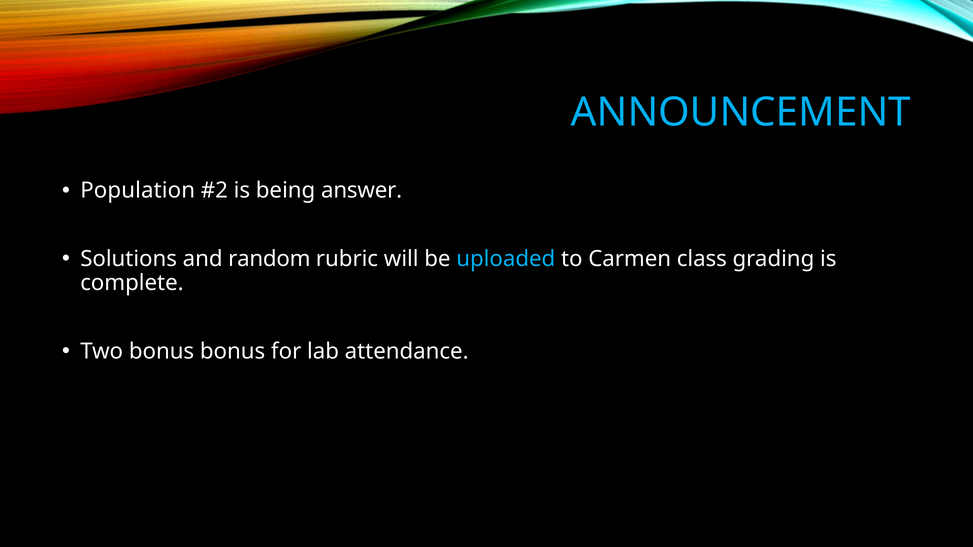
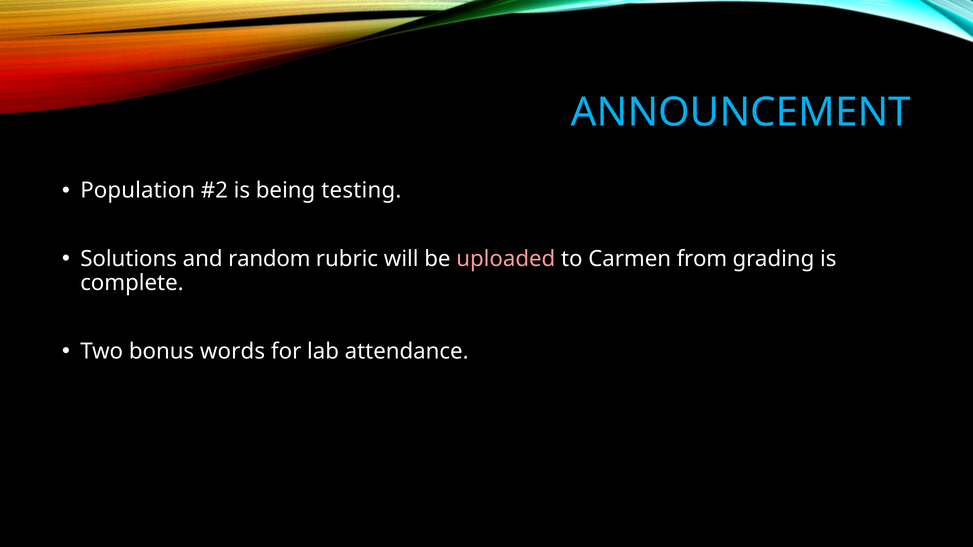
answer: answer -> testing
uploaded colour: light blue -> pink
class: class -> from
bonus bonus: bonus -> words
